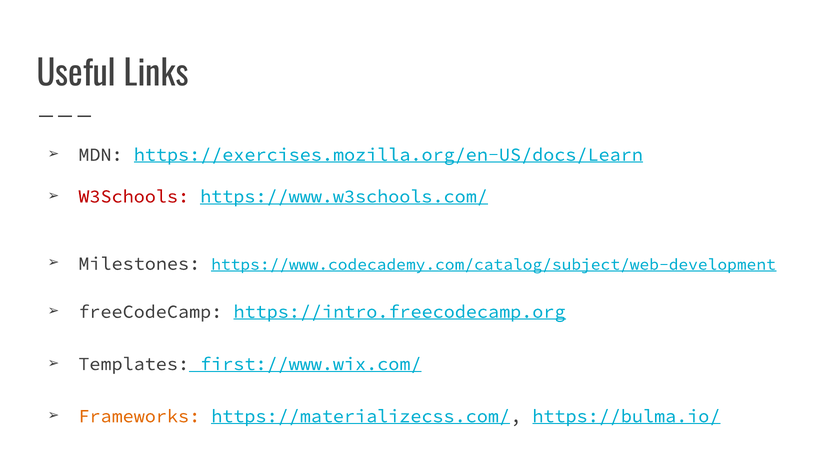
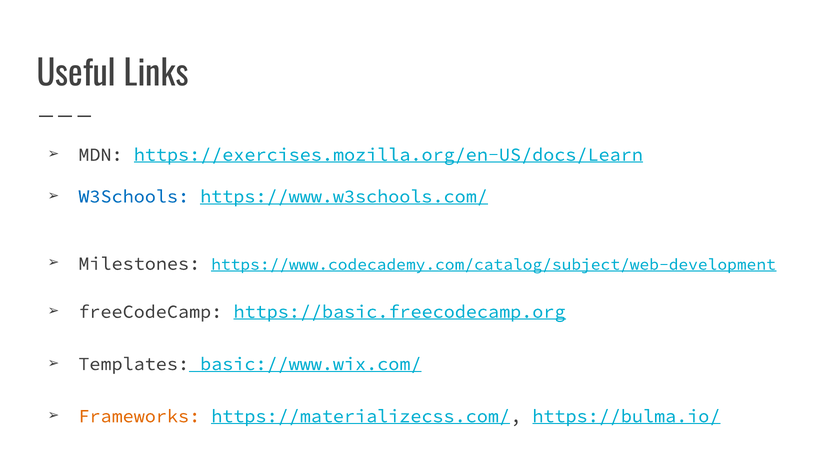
W3Schools colour: red -> blue
https://intro.freecodecamp.org: https://intro.freecodecamp.org -> https://basic.freecodecamp.org
first://www.wix.com/: first://www.wix.com/ -> basic://www.wix.com/
